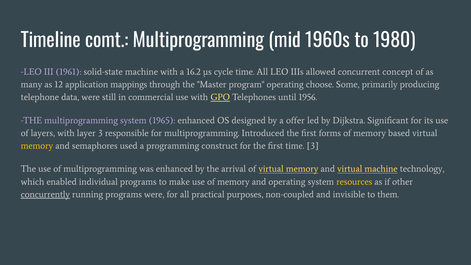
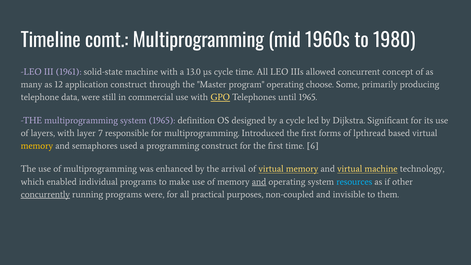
16.2: 16.2 -> 13.0
application mappings: mappings -> construct
until 1956: 1956 -> 1965
1965 enhanced: enhanced -> definition
a offer: offer -> cycle
layer 3: 3 -> 7
forms of memory: memory -> lpthread
time 3: 3 -> 6
and at (259, 182) underline: none -> present
resources colour: yellow -> light blue
